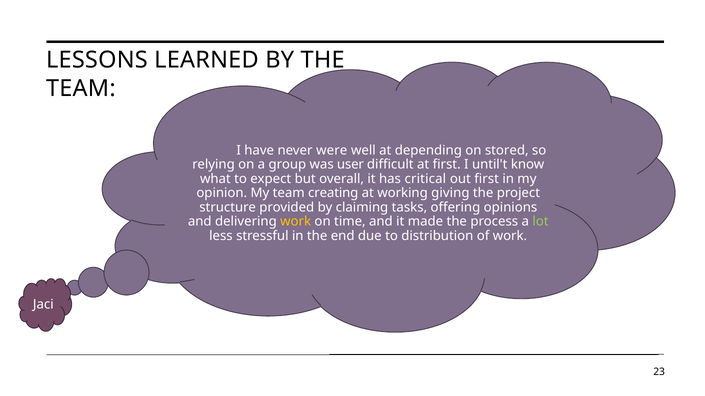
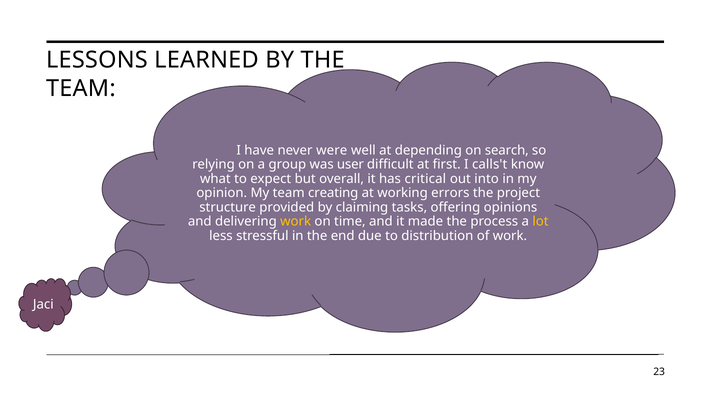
stored: stored -> search
until't: until't -> calls't
out first: first -> into
giving: giving -> errors
lot colour: light green -> yellow
